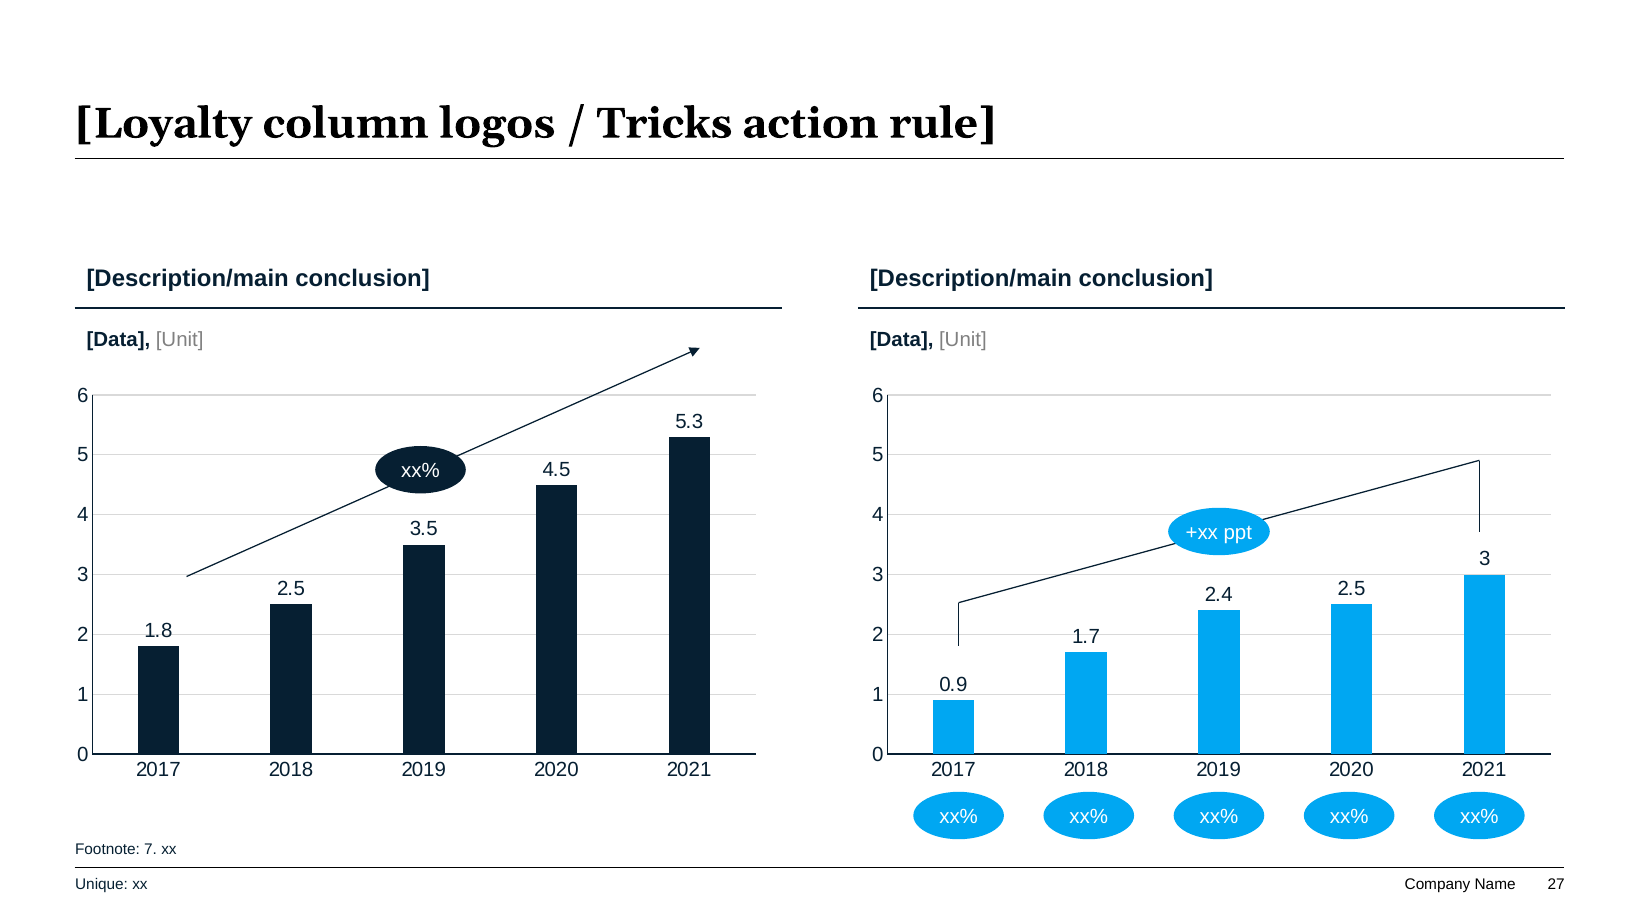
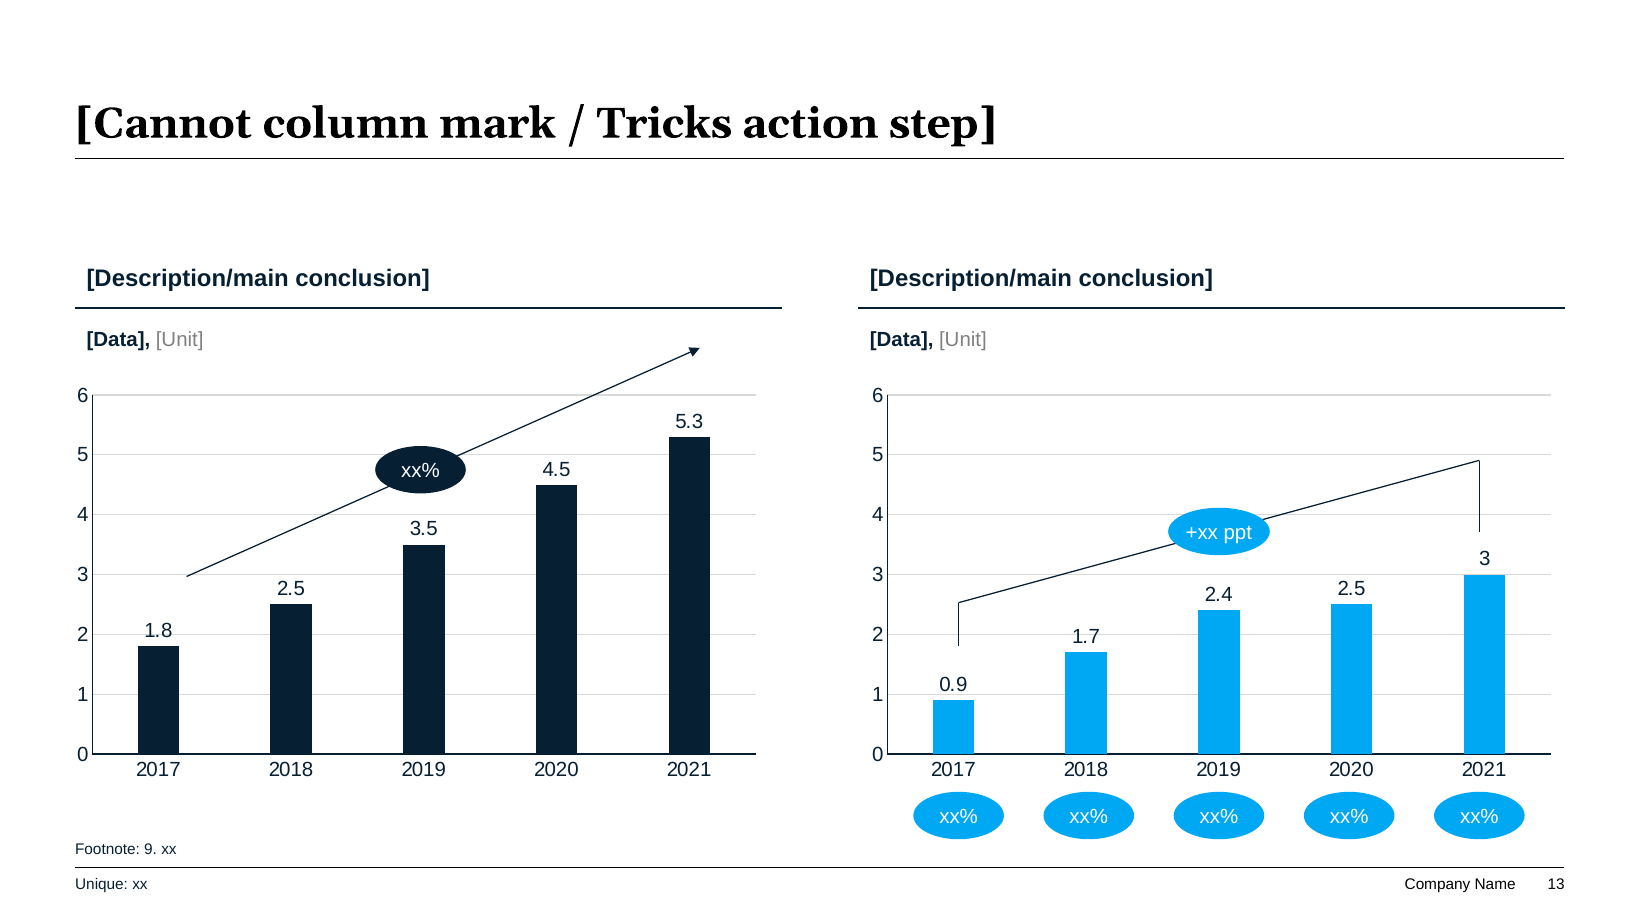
Loyalty: Loyalty -> Cannot
logos: logos -> mark
rule: rule -> step
7: 7 -> 9
27: 27 -> 13
